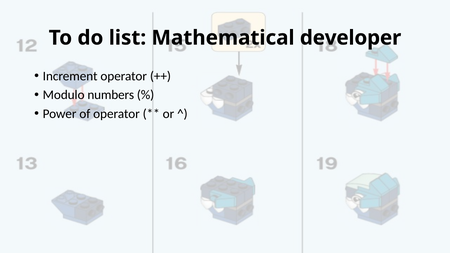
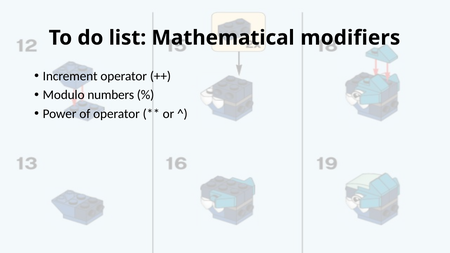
developer: developer -> modifiers
